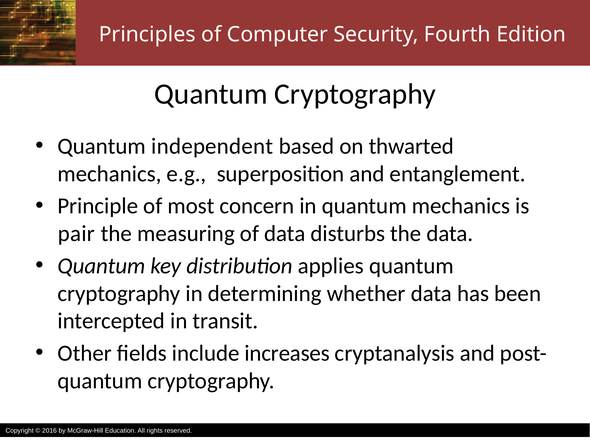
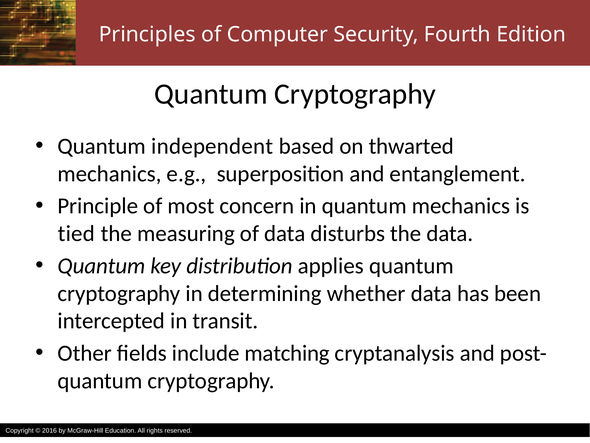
pair: pair -> tied
increases: increases -> matching
